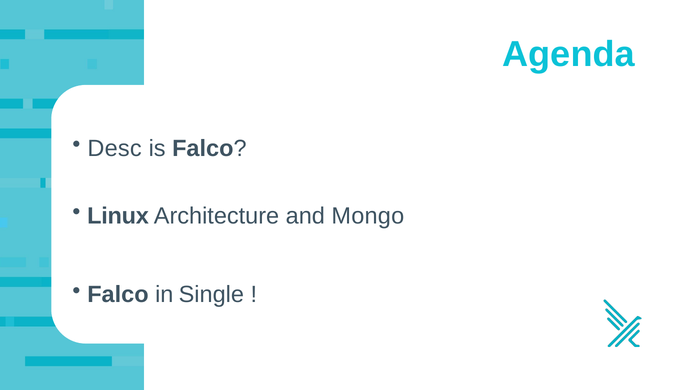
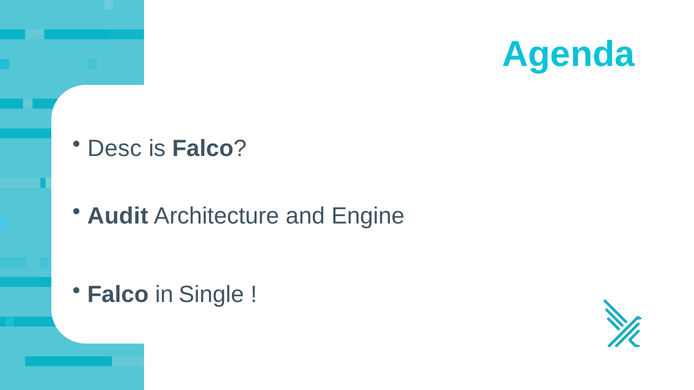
Linux: Linux -> Audit
Mongo: Mongo -> Engine
